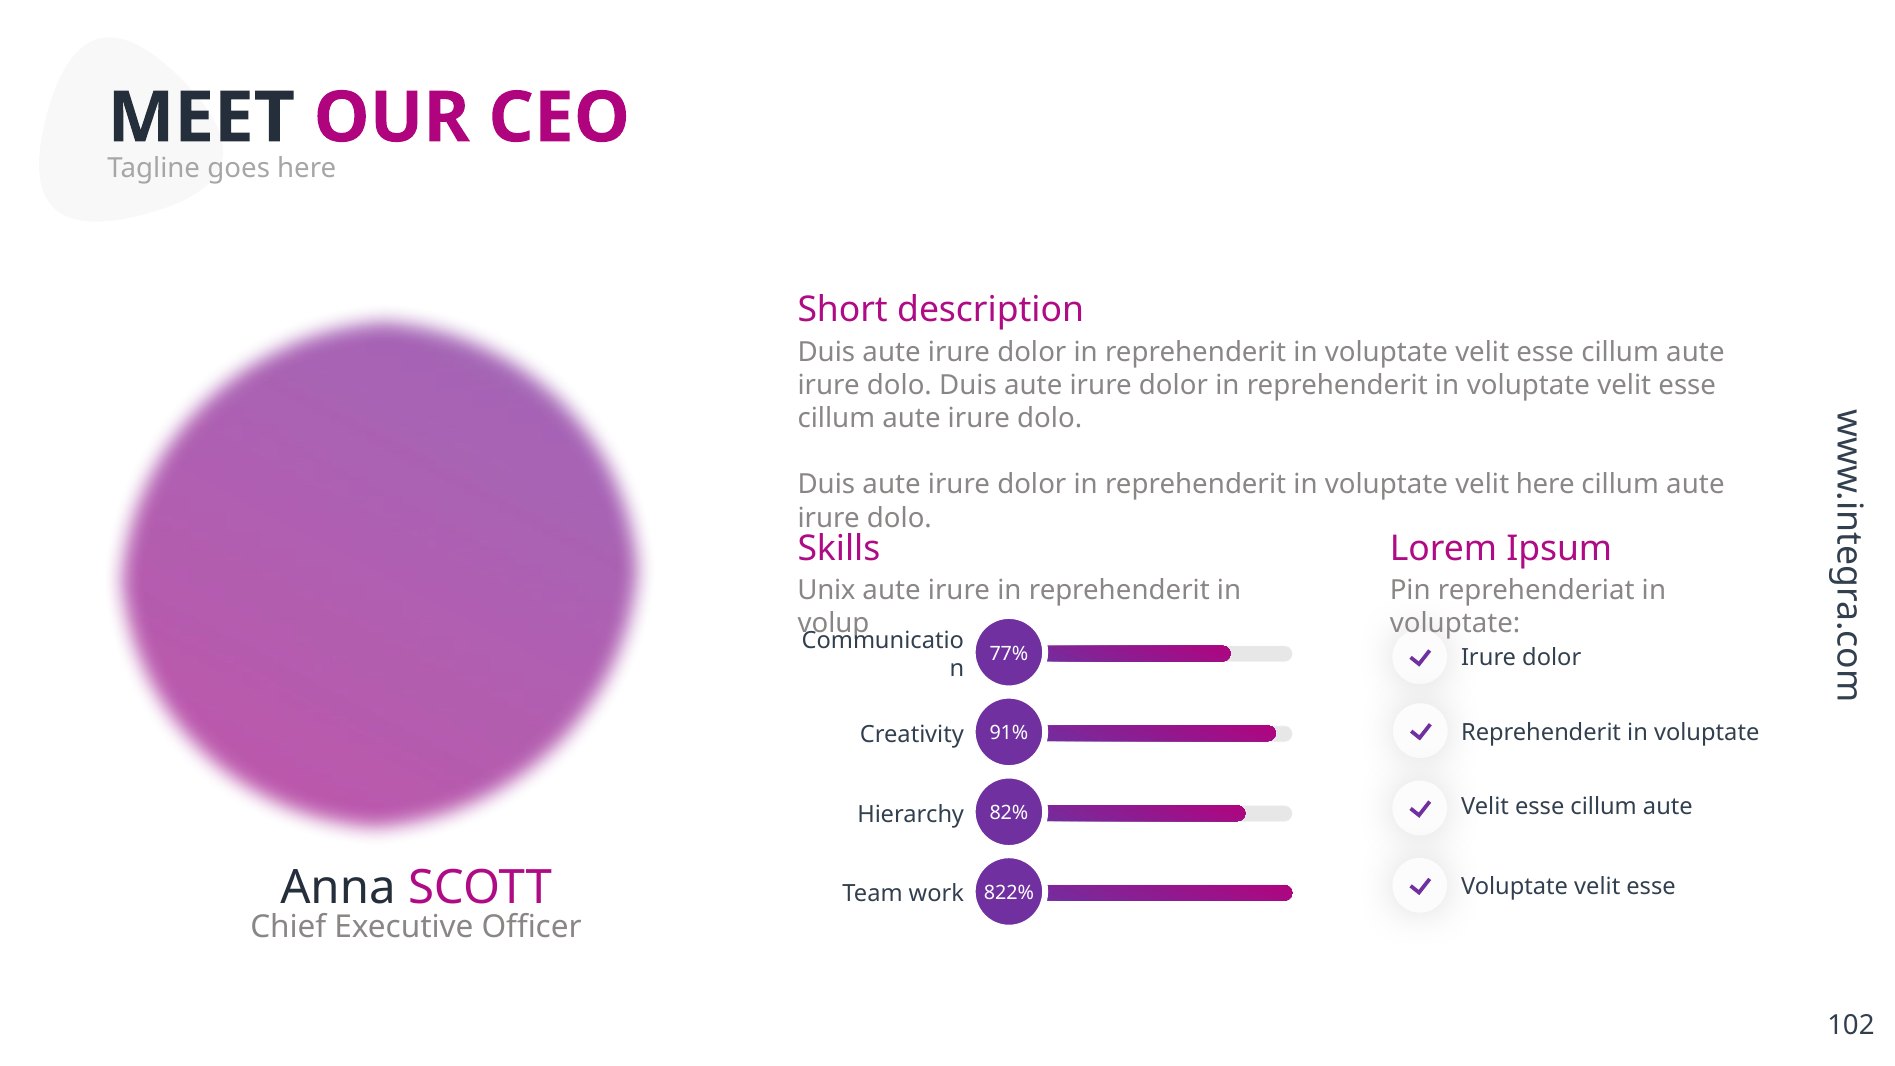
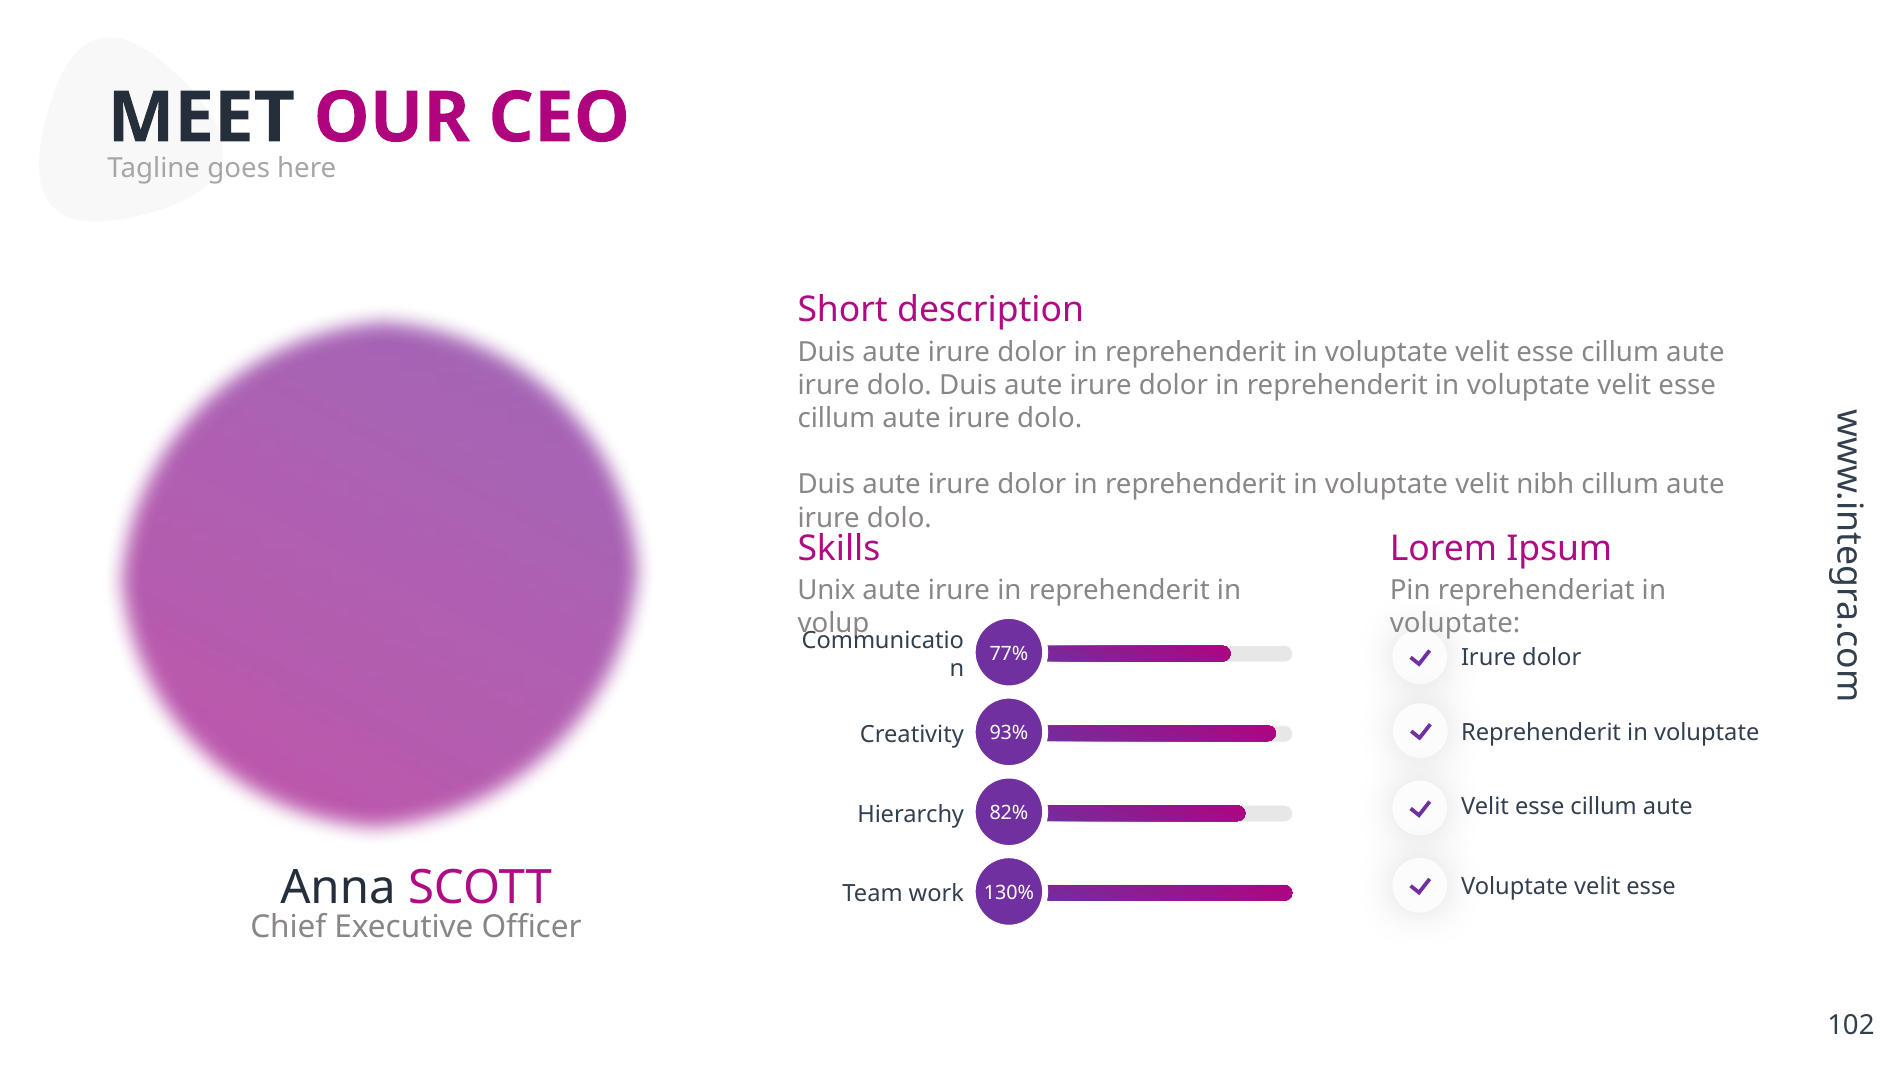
velit here: here -> nibh
91%: 91% -> 93%
822%: 822% -> 130%
